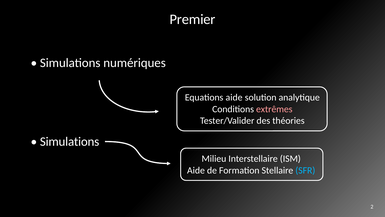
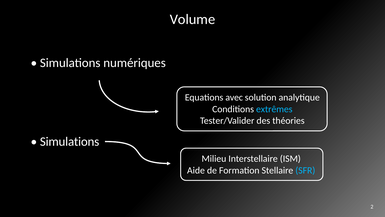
Premier: Premier -> Volume
Equations aide: aide -> avec
extrêmes colour: pink -> light blue
